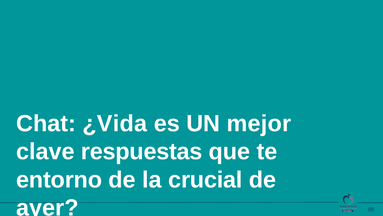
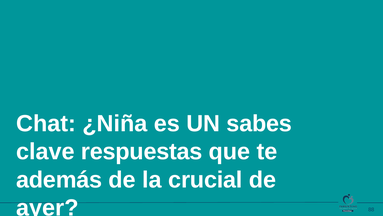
¿Vida: ¿Vida -> ¿Niña
mejor: mejor -> sabes
entorno: entorno -> además
